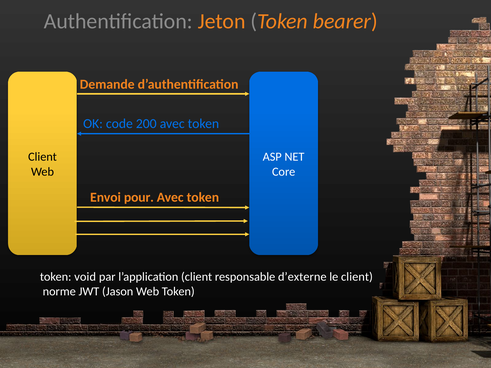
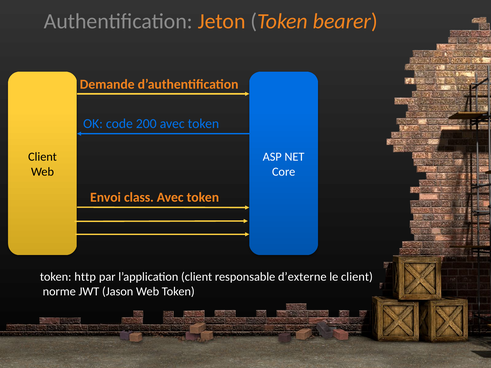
pour: pour -> class
void: void -> http
